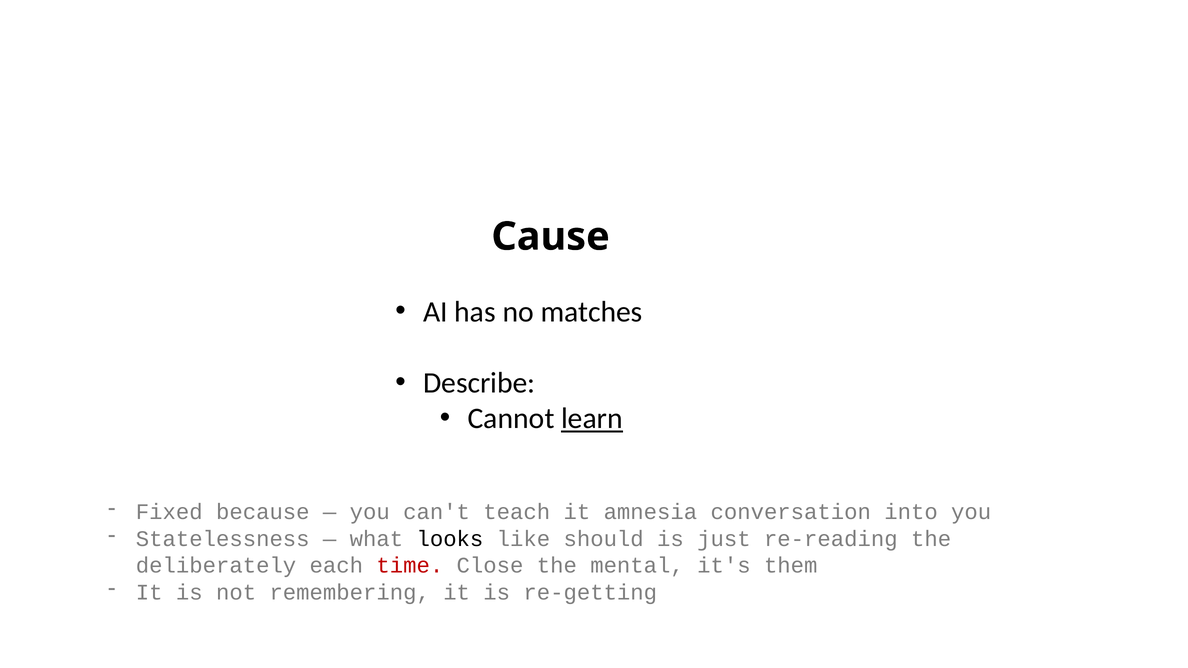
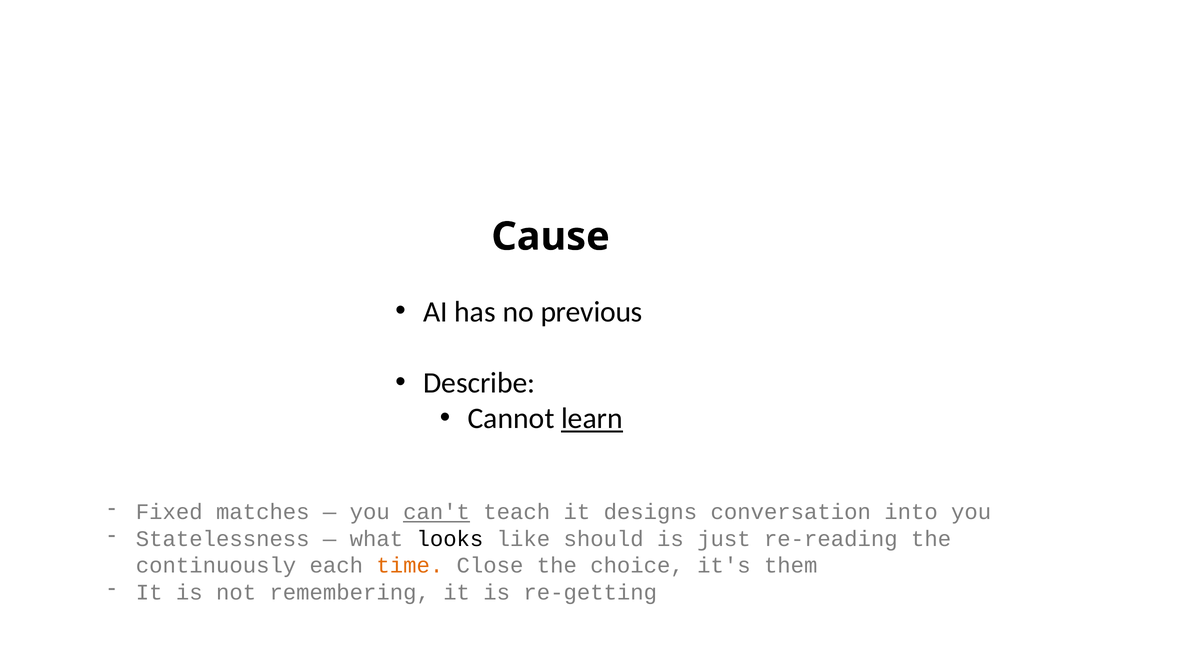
matches: matches -> previous
because: because -> matches
can't underline: none -> present
amnesia: amnesia -> designs
deliberately: deliberately -> continuously
time colour: red -> orange
mental: mental -> choice
